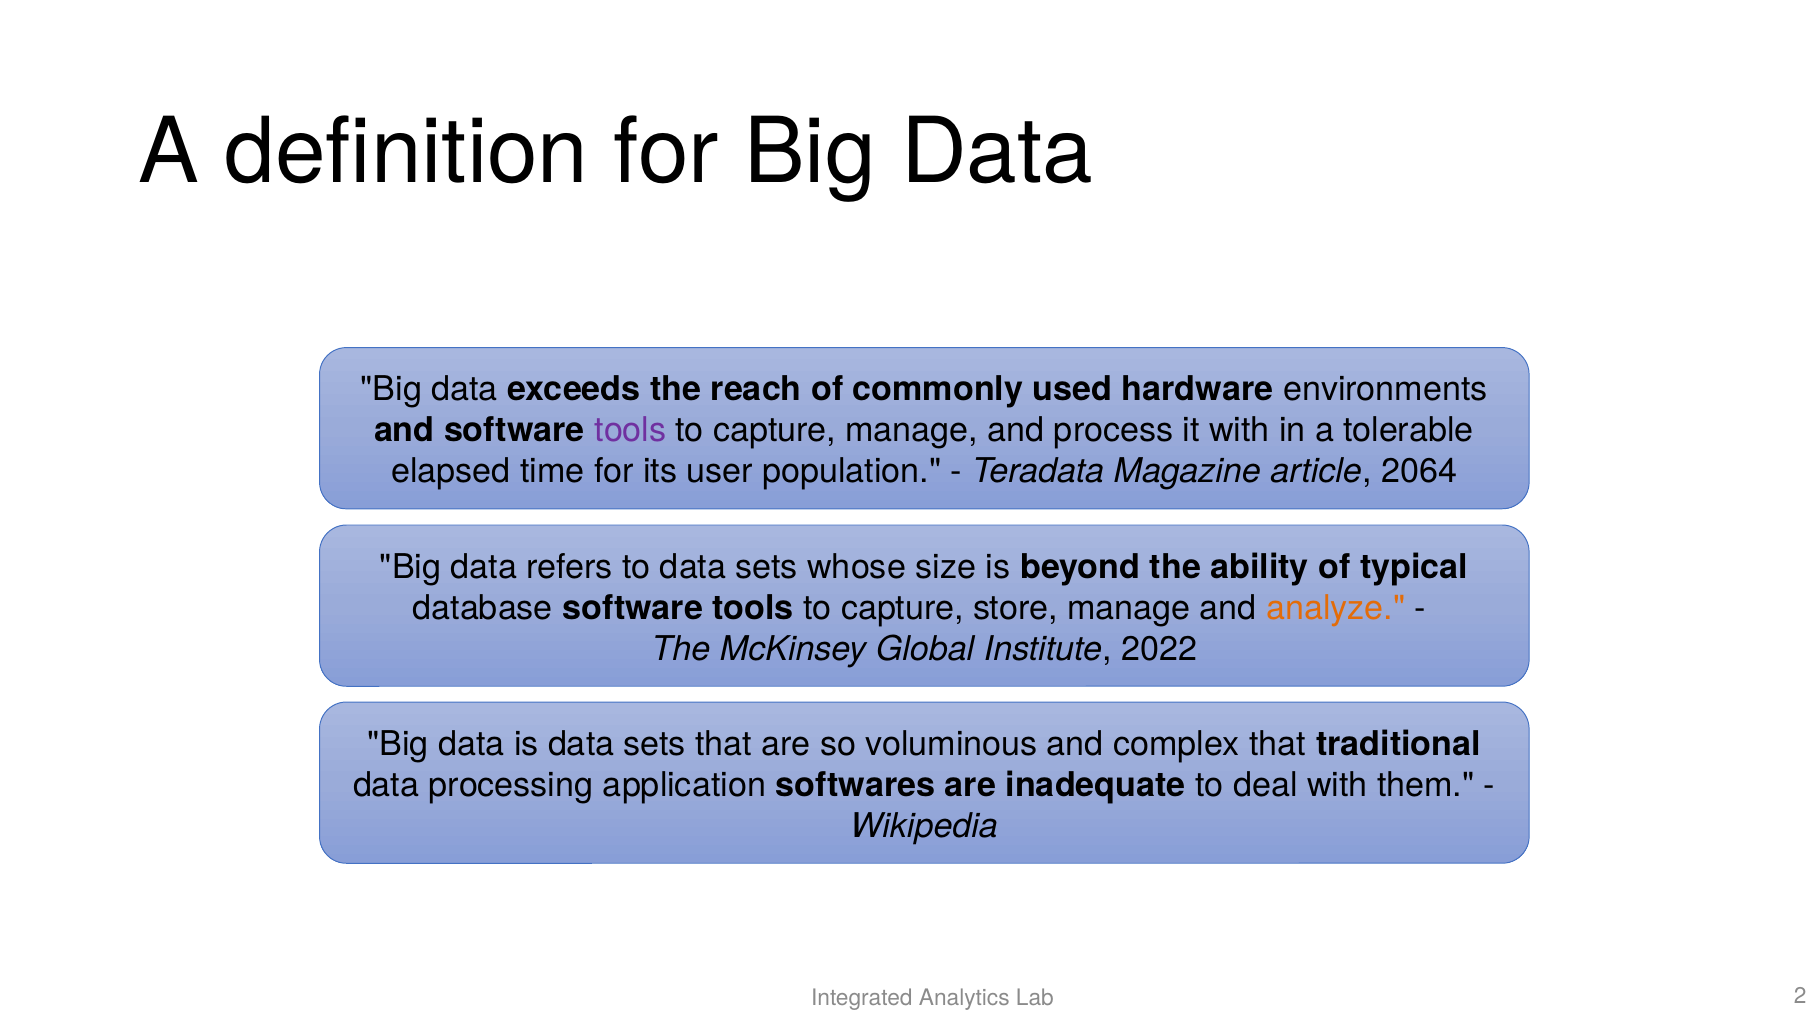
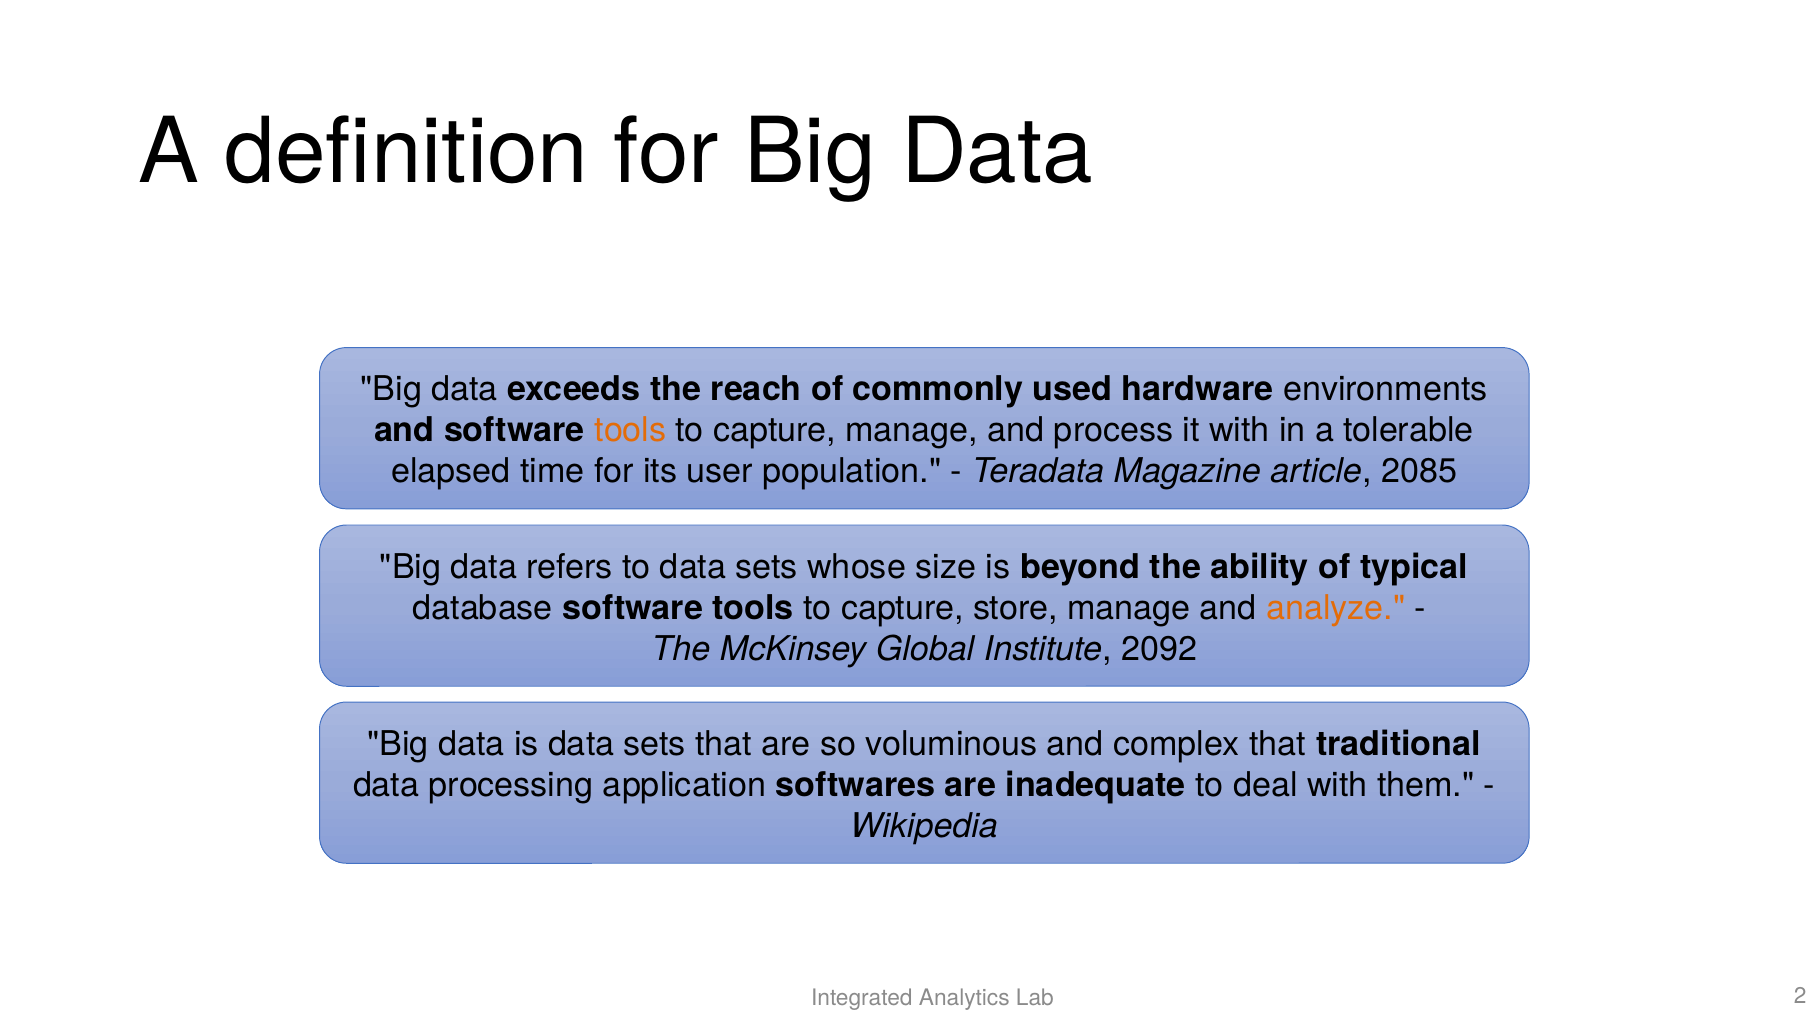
tools at (631, 430) colour: purple -> orange
2064: 2064 -> 2085
2022: 2022 -> 2092
